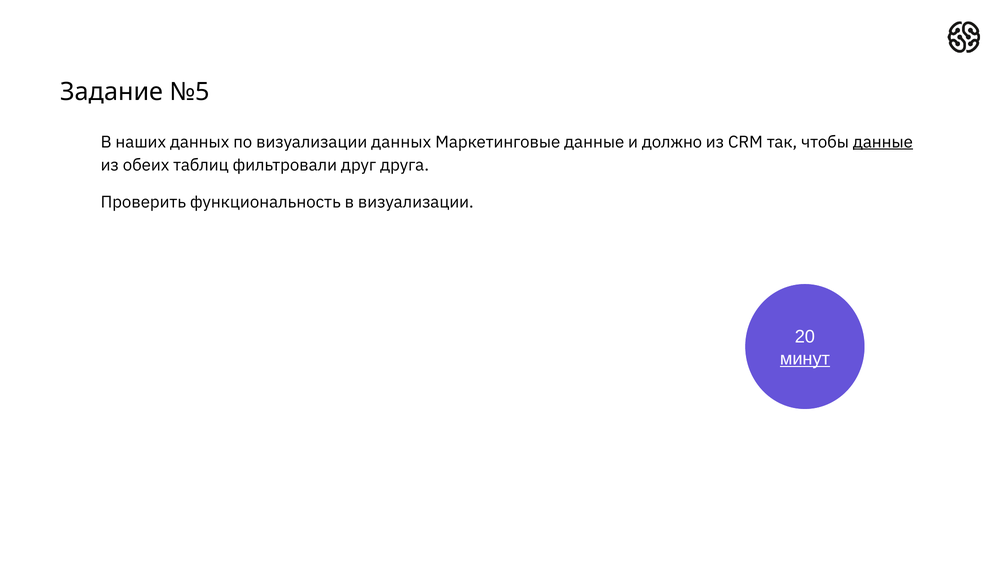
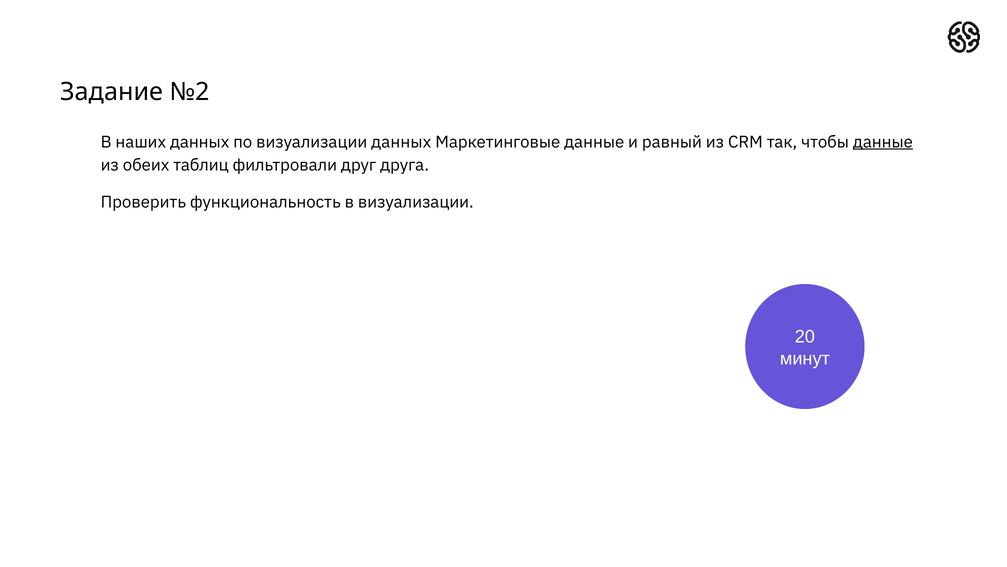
№5: №5 -> №2
должно: должно -> равный
минут underline: present -> none
